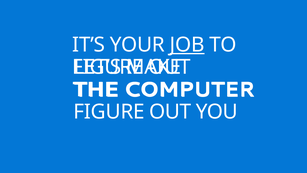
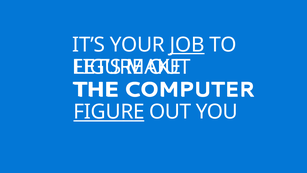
FIGURE at (109, 112) underline: none -> present
